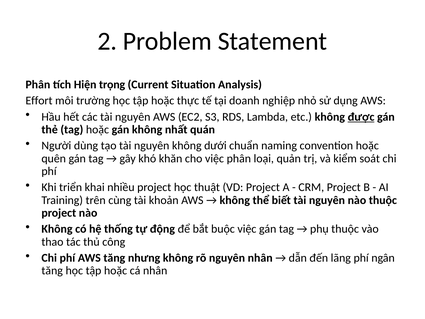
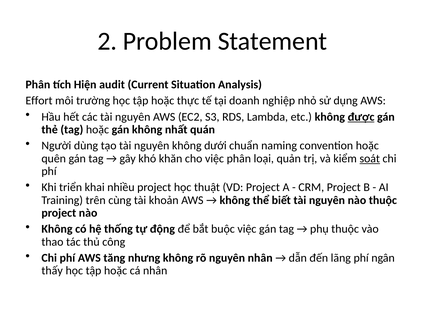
trọng: trọng -> audit
soát underline: none -> present
tăng at (52, 271): tăng -> thấy
